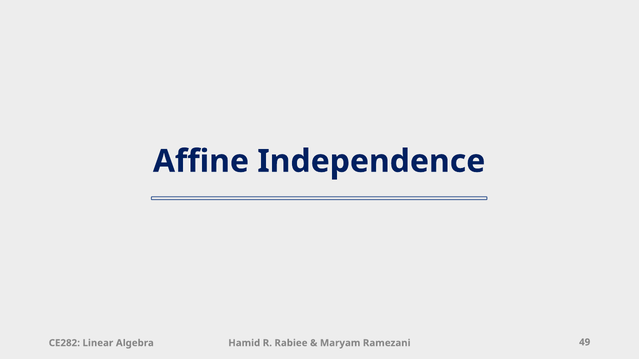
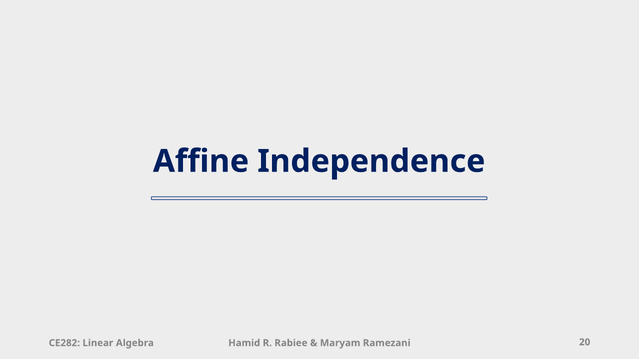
49: 49 -> 20
